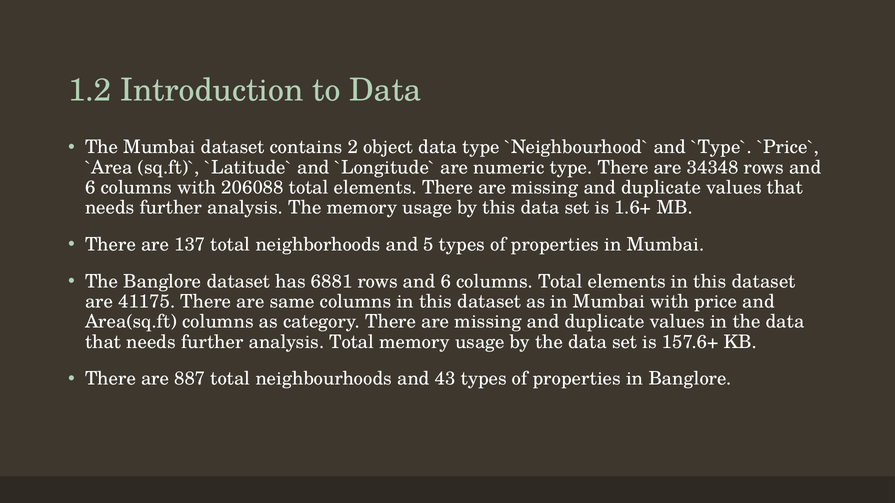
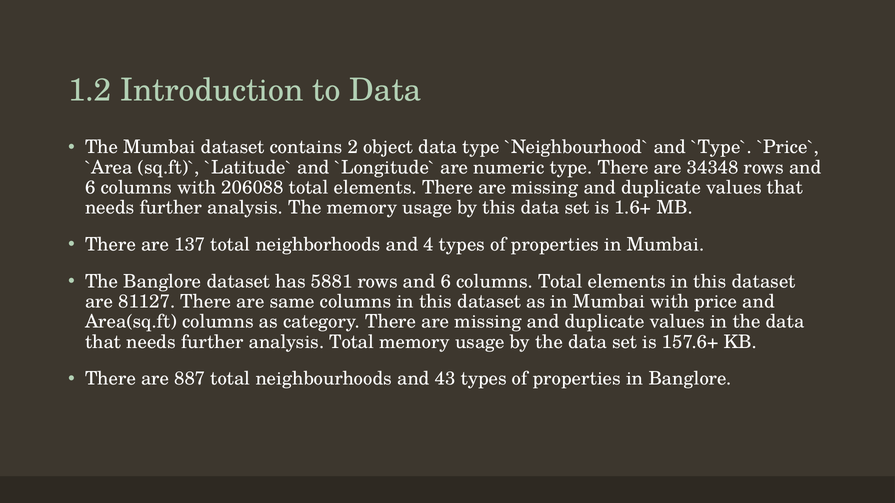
5: 5 -> 4
6881: 6881 -> 5881
41175: 41175 -> 81127
